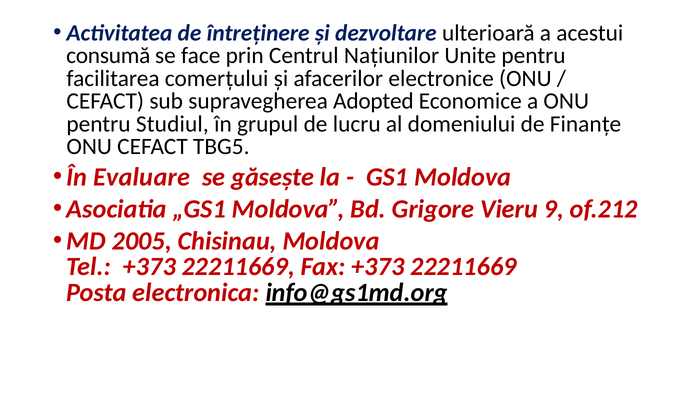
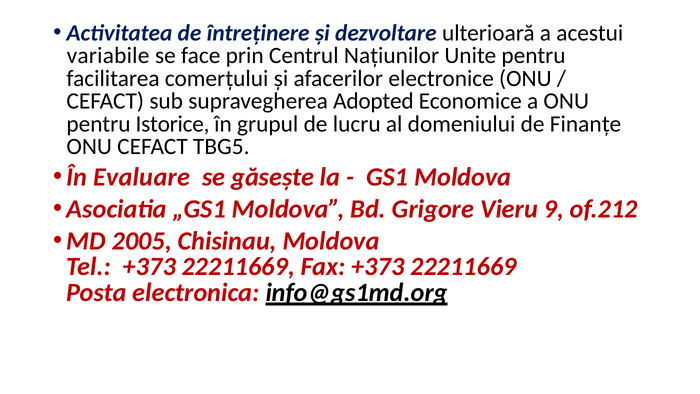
consumă: consumă -> variabile
Studiul: Studiul -> Istorice
